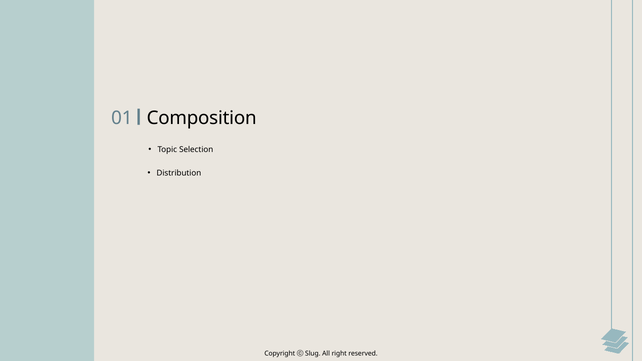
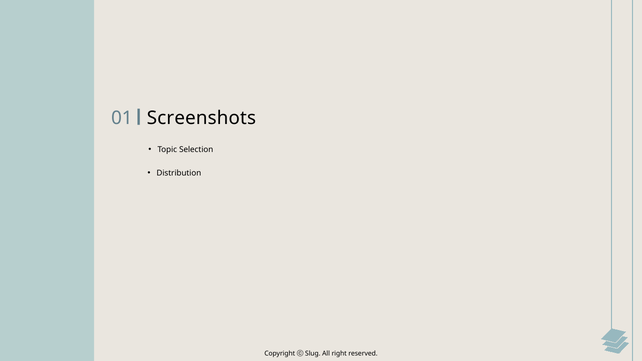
Composition: Composition -> Screenshots
